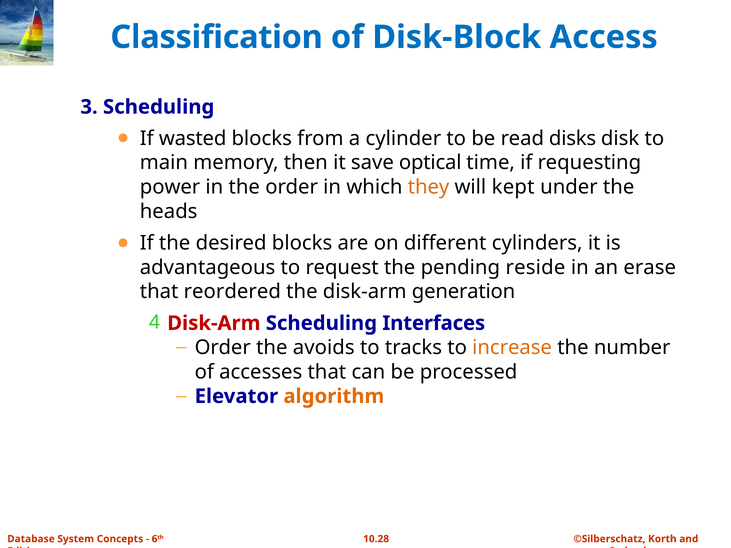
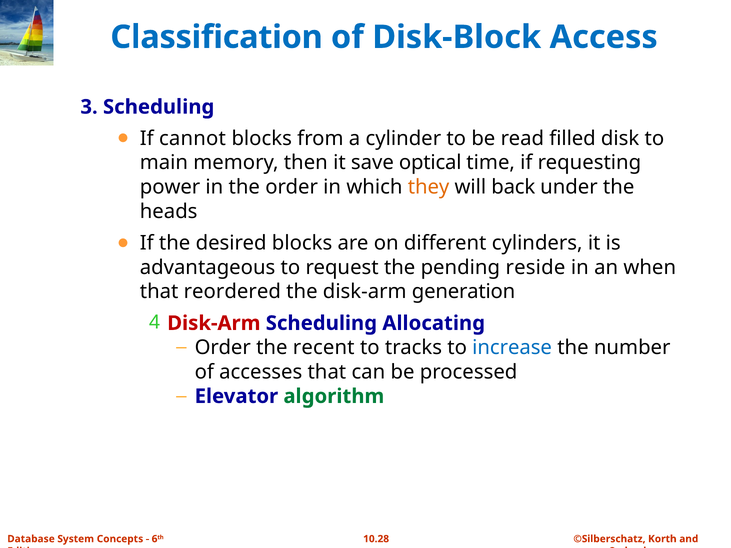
wasted: wasted -> cannot
disks: disks -> filled
kept: kept -> back
erase: erase -> when
Interfaces: Interfaces -> Allocating
avoids: avoids -> recent
increase colour: orange -> blue
algorithm colour: orange -> green
